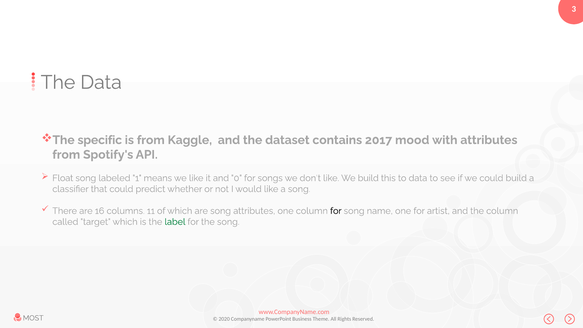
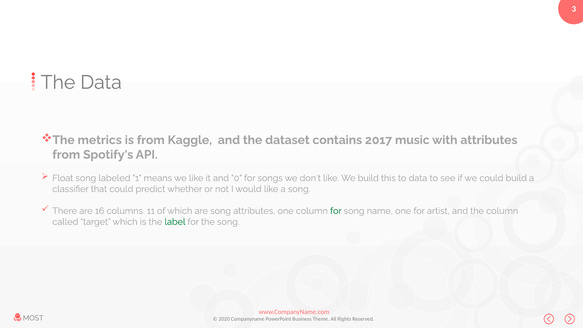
specific: specific -> metrics
mood: mood -> music
for at (336, 211) colour: black -> green
